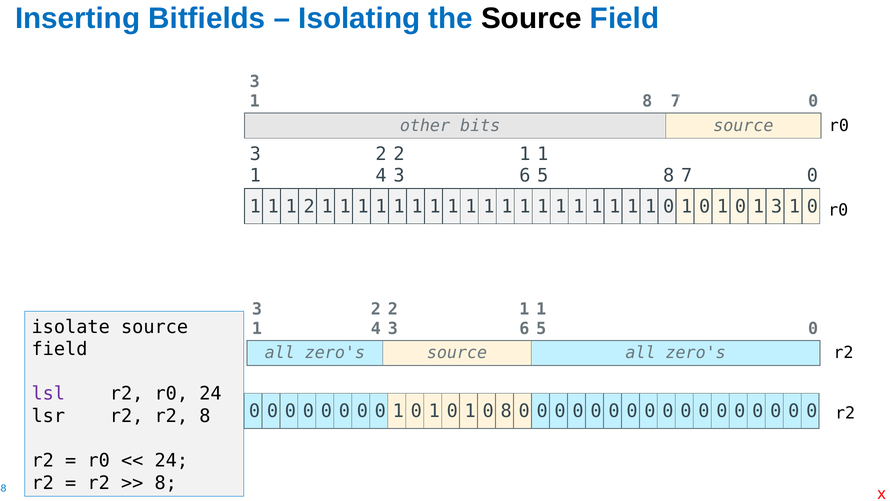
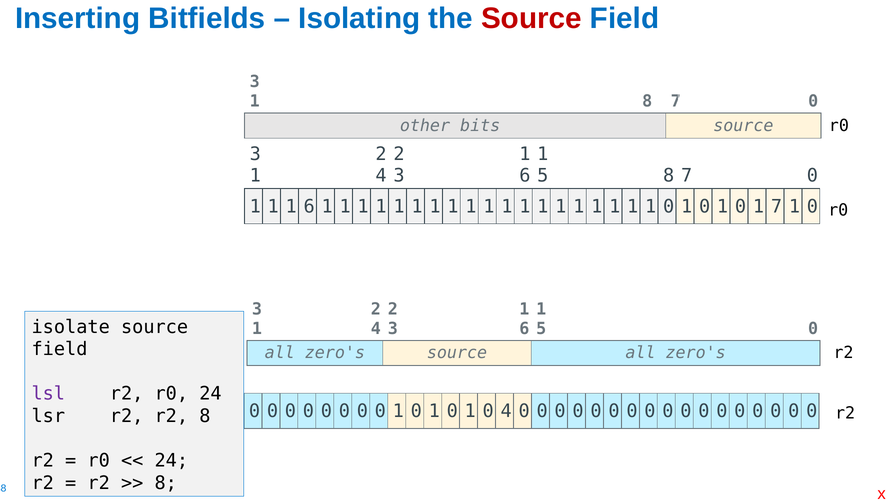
Source at (531, 19) colour: black -> red
1 1 2: 2 -> 6
1 3: 3 -> 7
0 8: 8 -> 4
